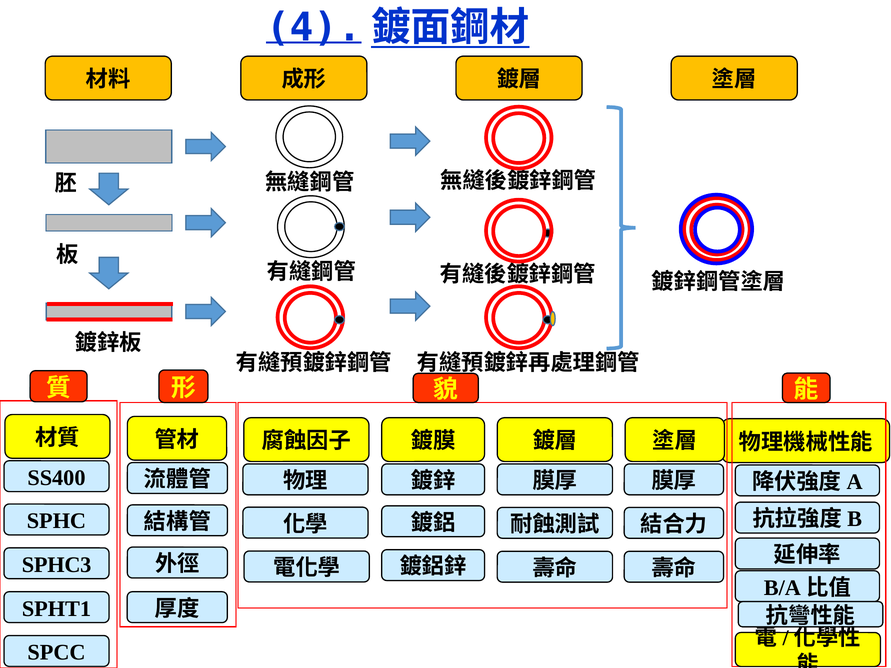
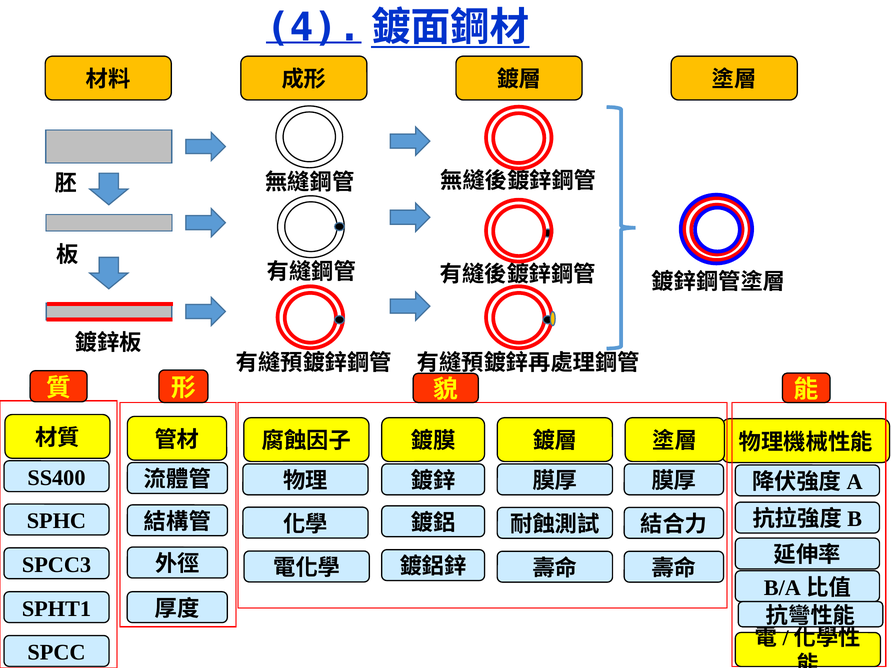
SPHC3: SPHC3 -> SPCC3
